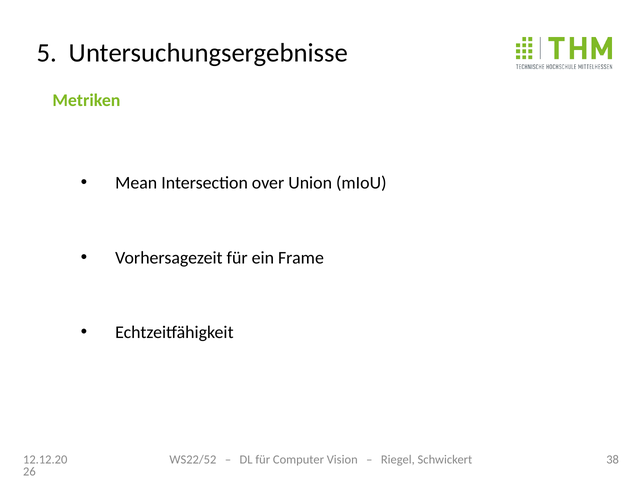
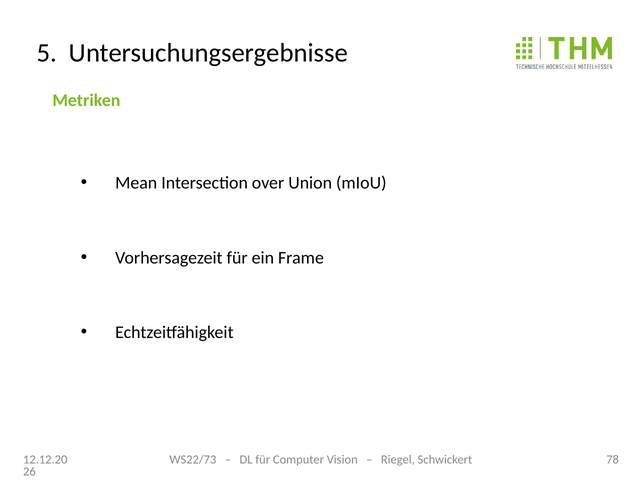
WS22/52: WS22/52 -> WS22/73
38: 38 -> 78
